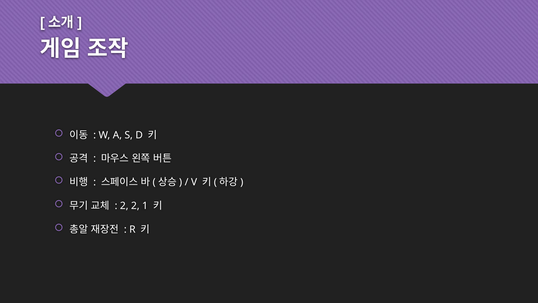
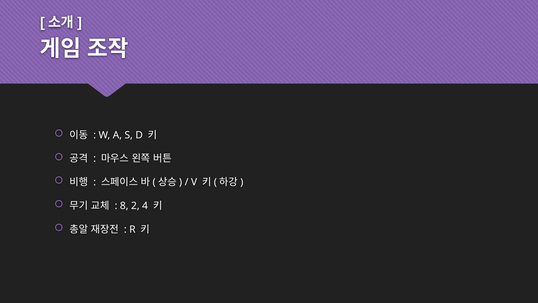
2 at (124, 206): 2 -> 8
1: 1 -> 4
